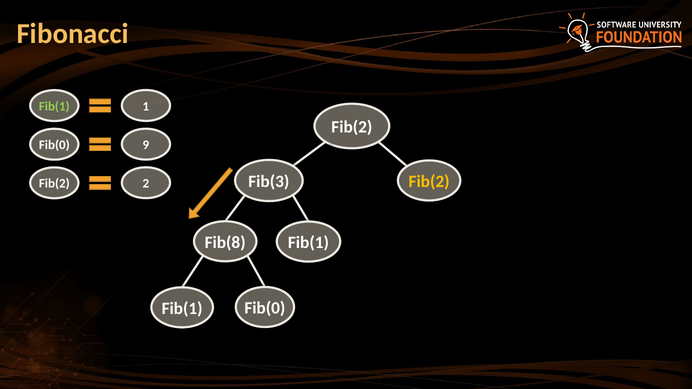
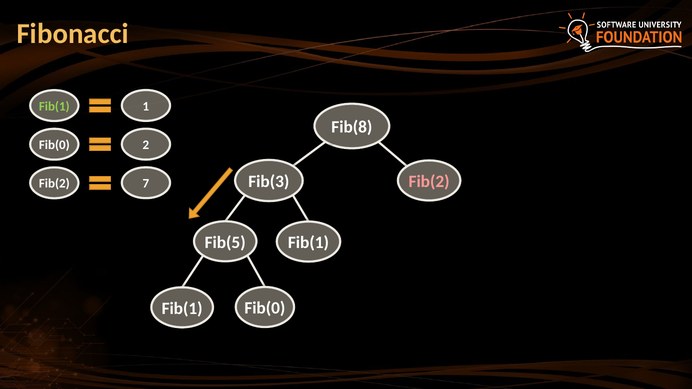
Fib(2 at (352, 127): Fib(2 -> Fib(8
9: 9 -> 2
Fib(2 at (429, 182) colour: yellow -> pink
2: 2 -> 7
Fib(8: Fib(8 -> Fib(5
